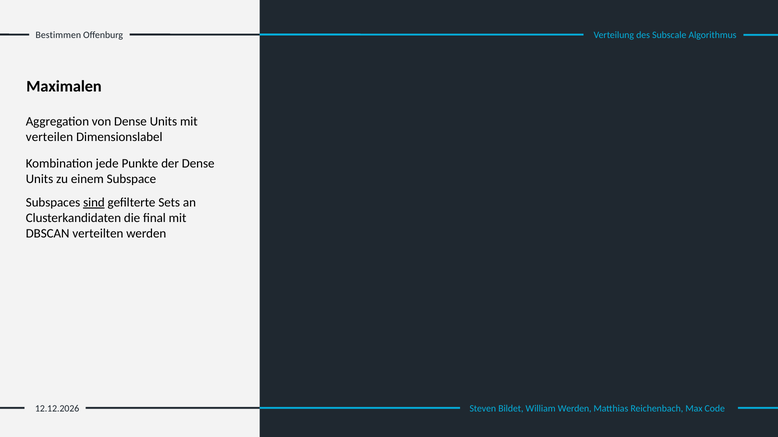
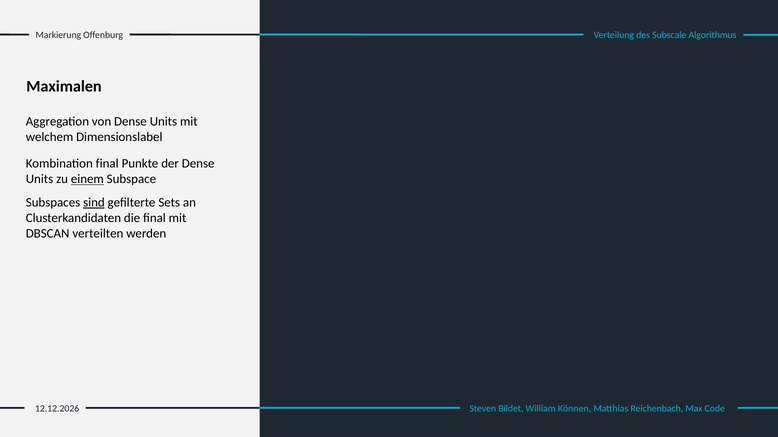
Bestimmen: Bestimmen -> Markierung
verteilen: verteilen -> welchem
Kombination jede: jede -> final
einem underline: none -> present
William Werden: Werden -> Können
